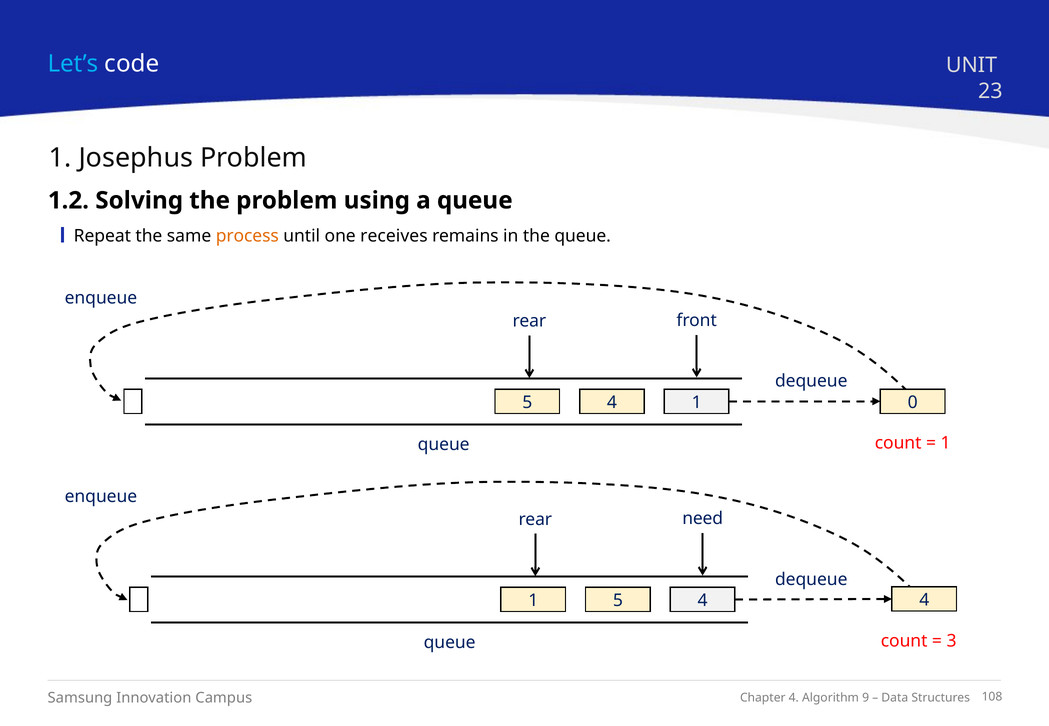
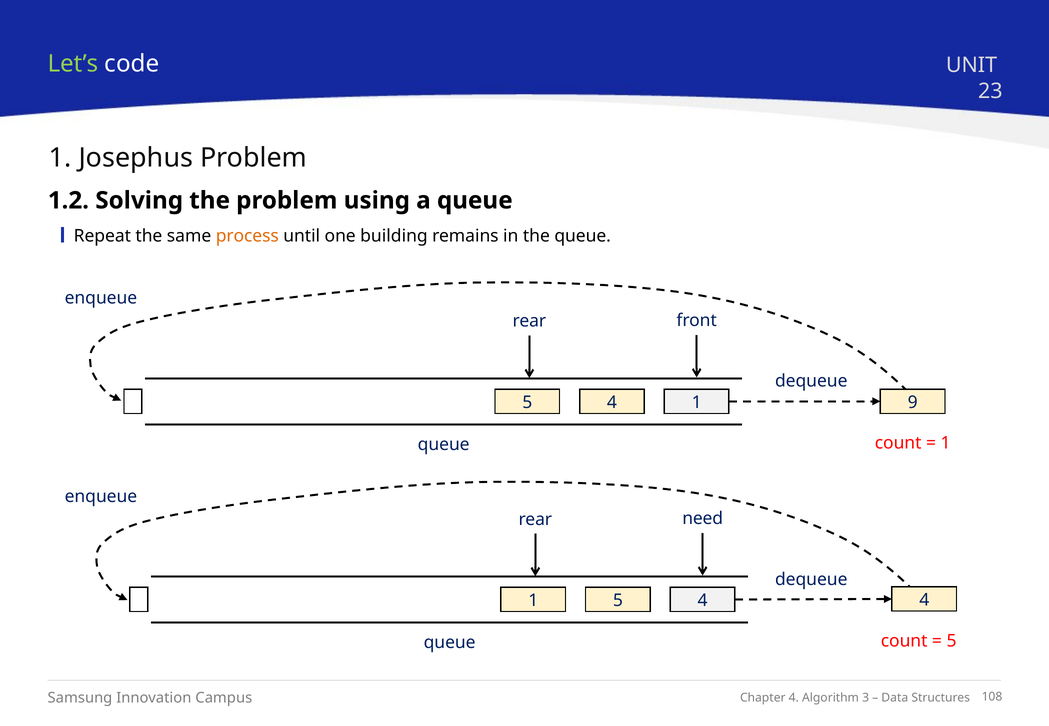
Let’s colour: light blue -> light green
receives: receives -> building
0: 0 -> 9
3 at (952, 641): 3 -> 5
9: 9 -> 3
